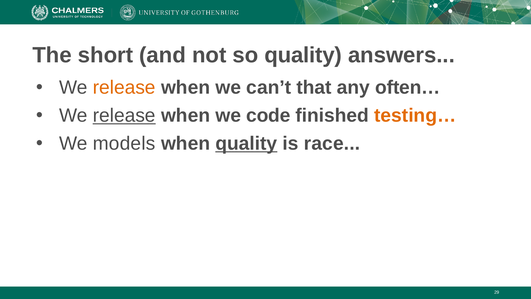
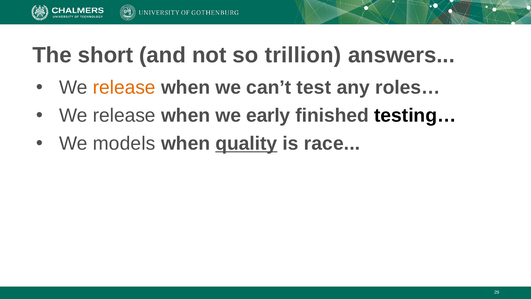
so quality: quality -> trillion
that: that -> test
often…: often… -> roles…
release at (124, 115) underline: present -> none
code: code -> early
testing… colour: orange -> black
